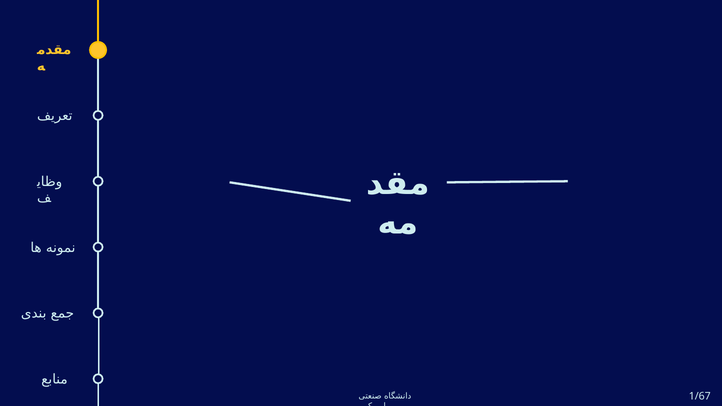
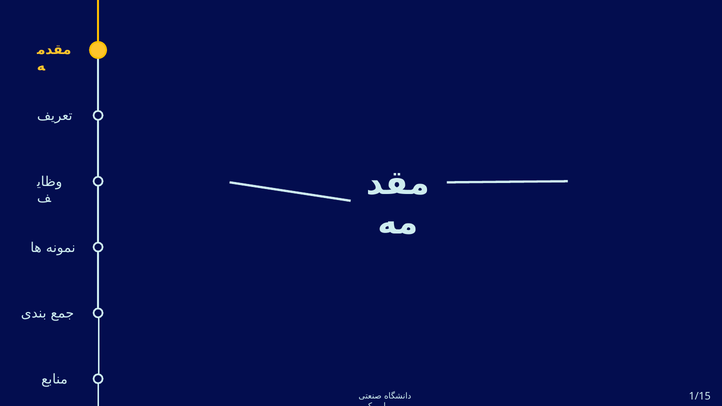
1/67: 1/67 -> 1/15
